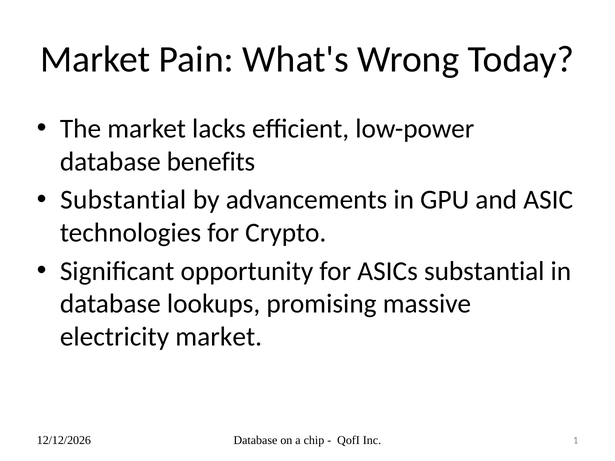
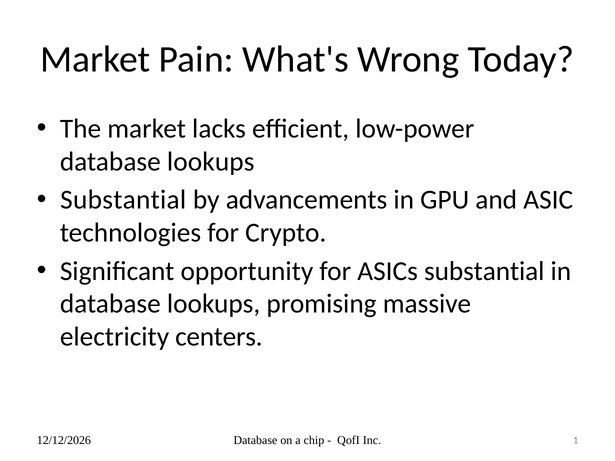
benefits at (211, 162): benefits -> lookups
electricity market: market -> centers
